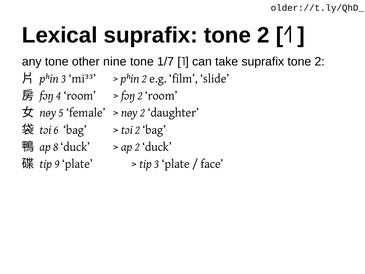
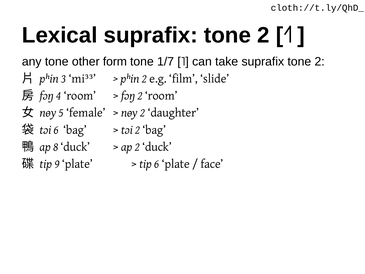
older://t.ly/QhD_: older://t.ly/QhD_ -> cloth://t.ly/QhD_
nine: nine -> form
tip 3: 3 -> 6
